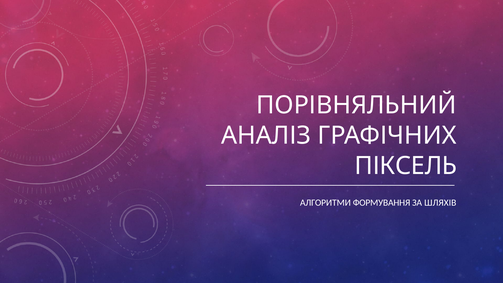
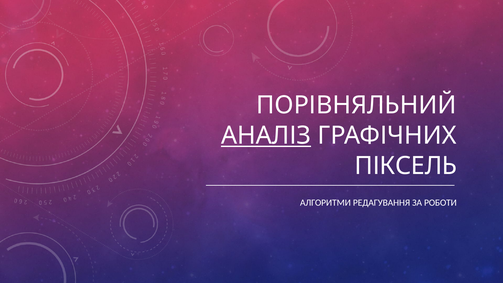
АНАЛІЗ underline: none -> present
ФОРМУВАННЯ: ФОРМУВАННЯ -> РЕДАГУВАННЯ
ШЛЯХІВ: ШЛЯХІВ -> РОБОТИ
